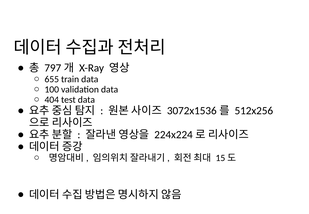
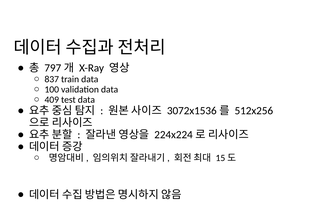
655: 655 -> 837
404: 404 -> 409
